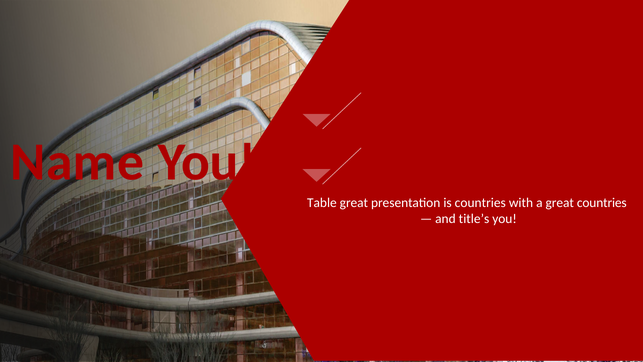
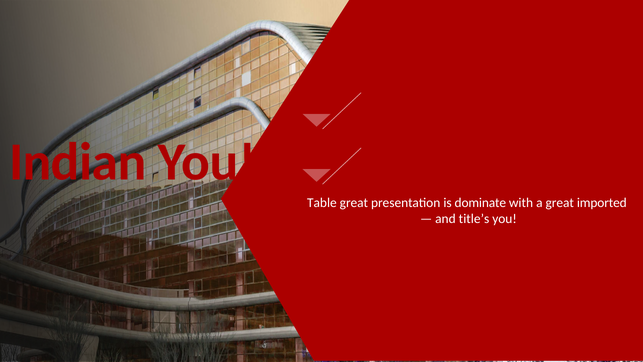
Name: Name -> Indian
is countries: countries -> dominate
great countries: countries -> imported
